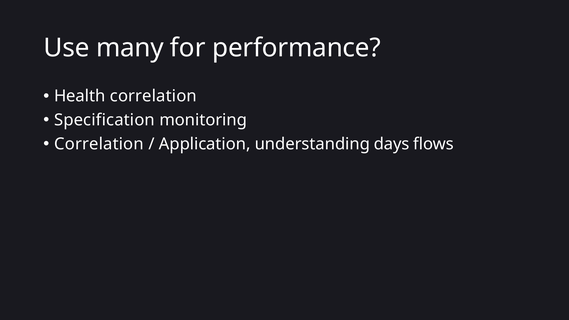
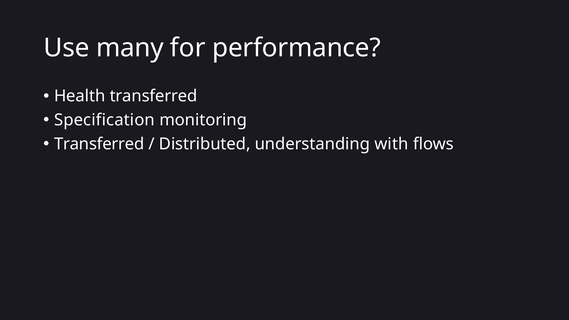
Health correlation: correlation -> transferred
Correlation at (99, 144): Correlation -> Transferred
Application: Application -> Distributed
days: days -> with
